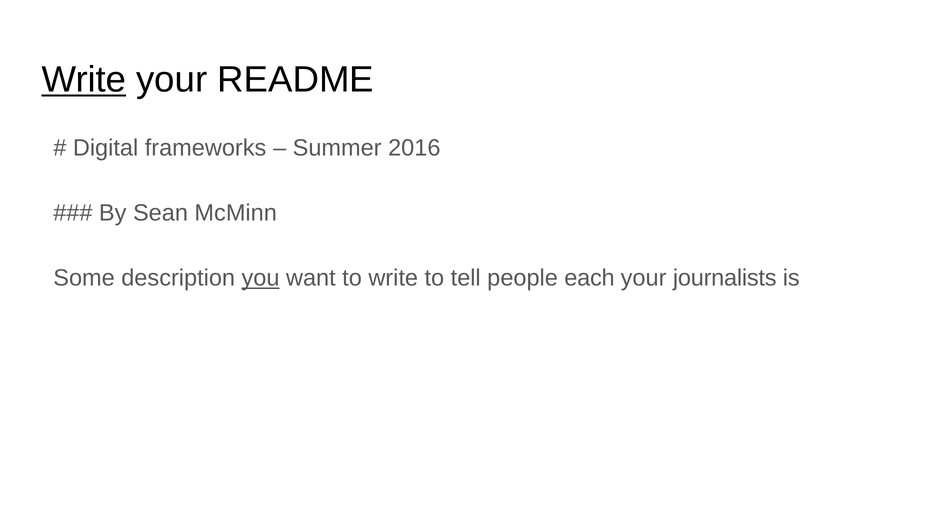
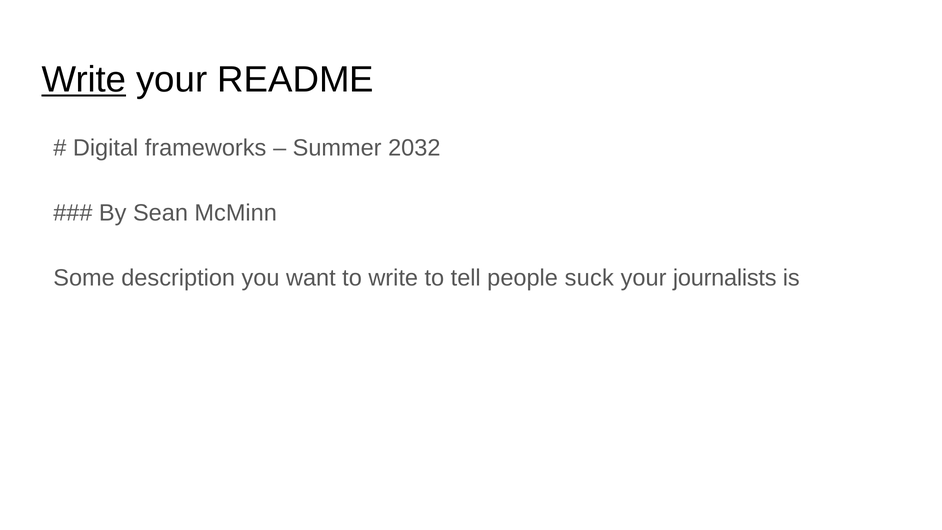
2016: 2016 -> 2032
you underline: present -> none
each: each -> suck
